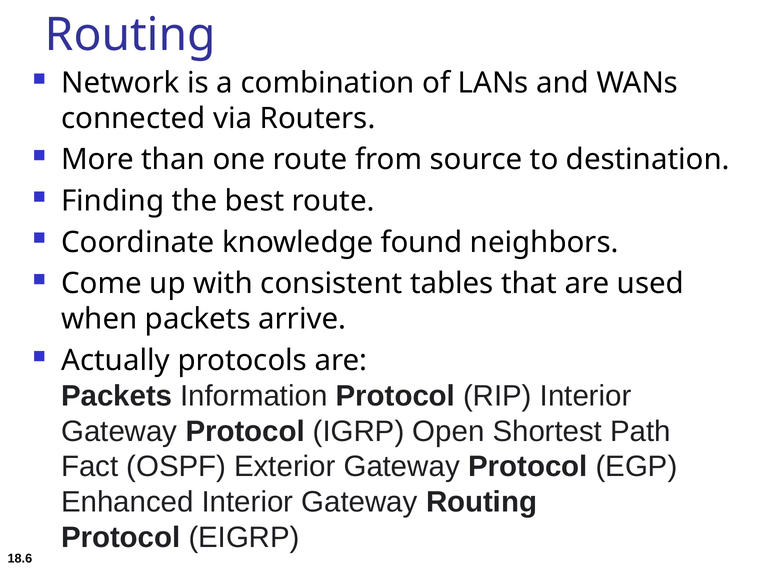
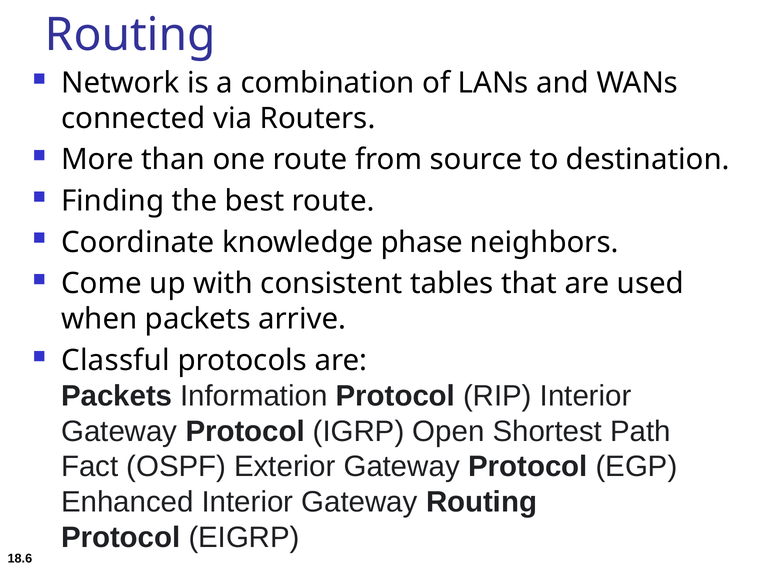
found: found -> phase
Actually: Actually -> Classful
